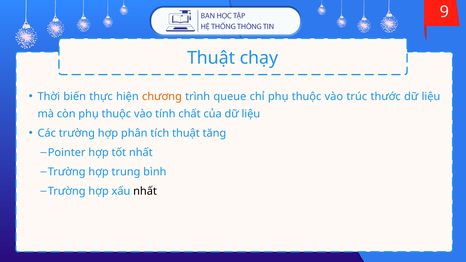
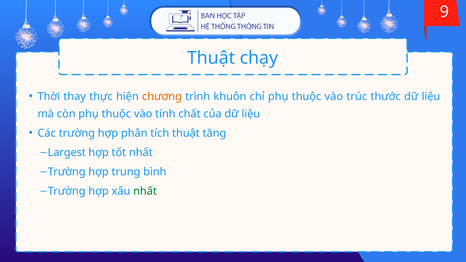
biến: biến -> thay
queue: queue -> khuôn
Pointer: Pointer -> Largest
nhất at (145, 191) colour: black -> green
